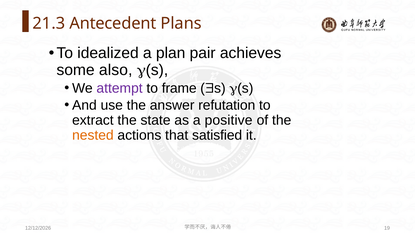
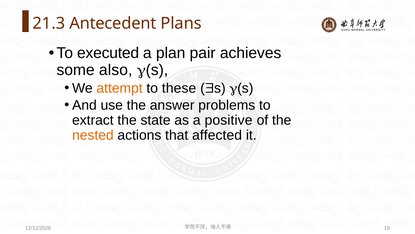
idealized: idealized -> executed
attempt colour: purple -> orange
frame: frame -> these
refutation: refutation -> problems
satisfied: satisfied -> affected
